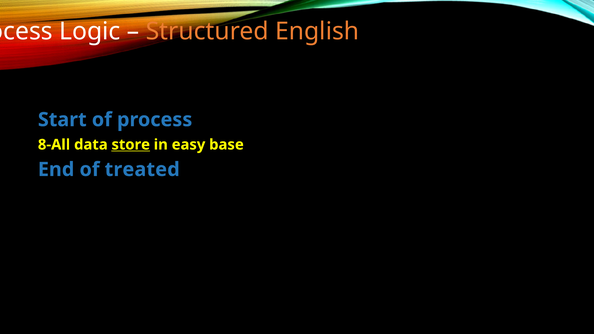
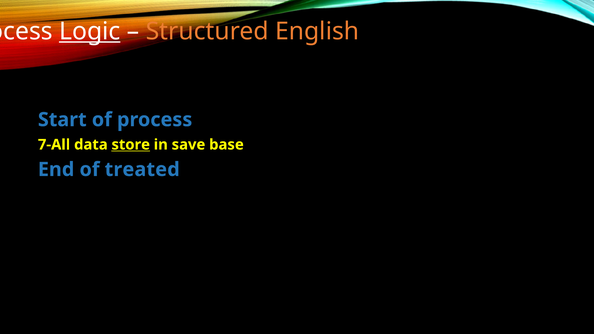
Logic underline: none -> present
8-All: 8-All -> 7-All
easy: easy -> save
